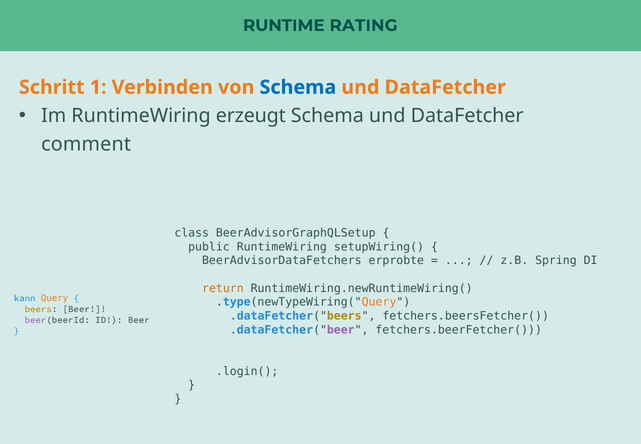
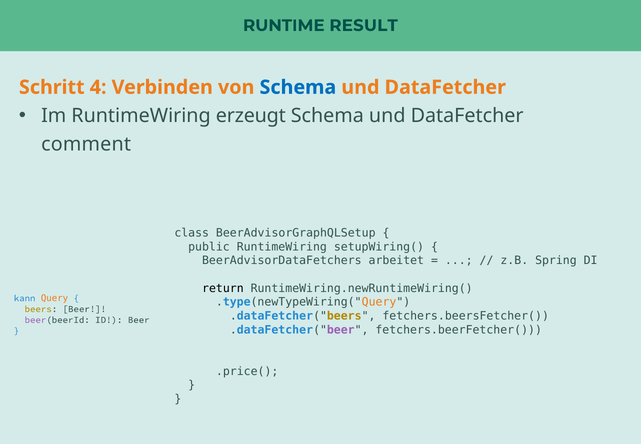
RATING: RATING -> RESULT
1: 1 -> 4
erprobte: erprobte -> arbeitet
return colour: orange -> black
.login(: .login( -> .price(
